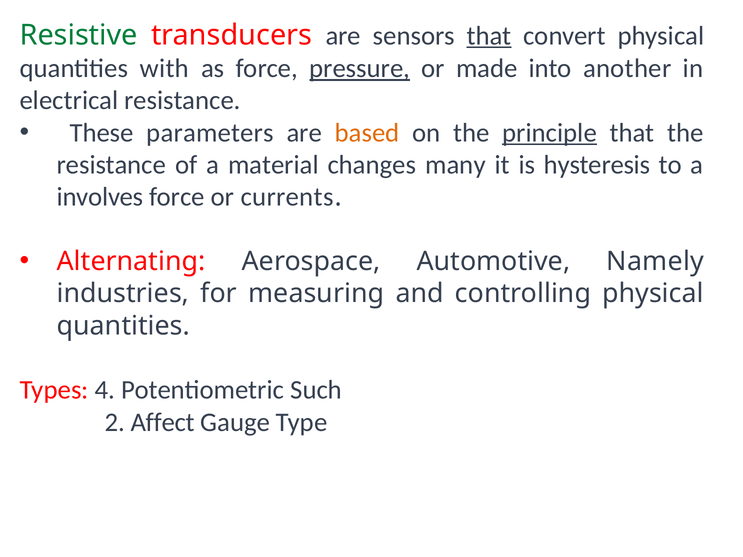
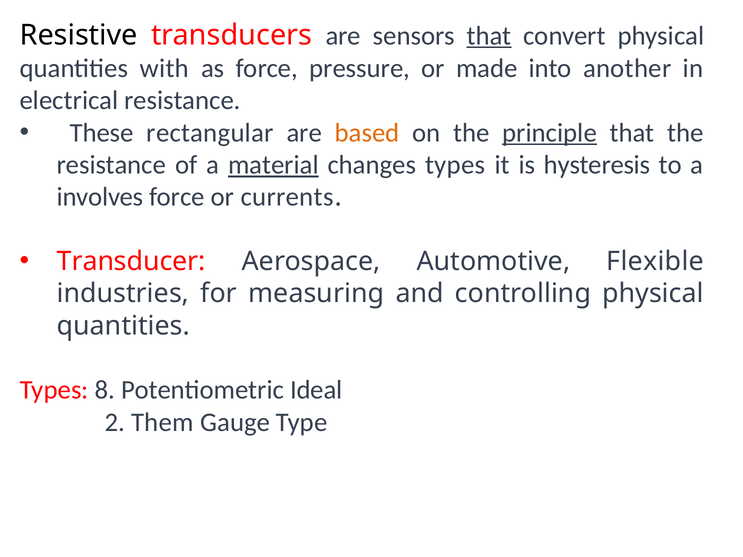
Resistive colour: green -> black
pressure underline: present -> none
parameters: parameters -> rectangular
material underline: none -> present
changes many: many -> types
Alternating: Alternating -> Transducer
Namely: Namely -> Flexible
4: 4 -> 8
Such: Such -> Ideal
Affect: Affect -> Them
